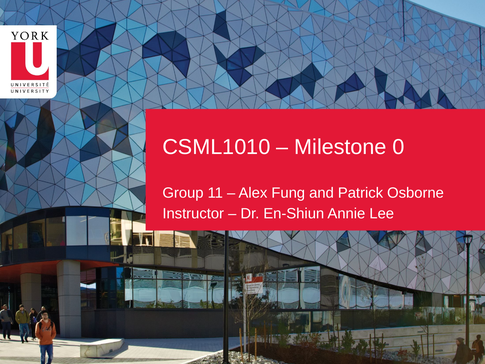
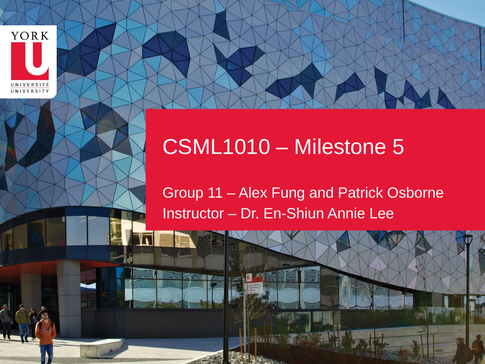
0: 0 -> 5
